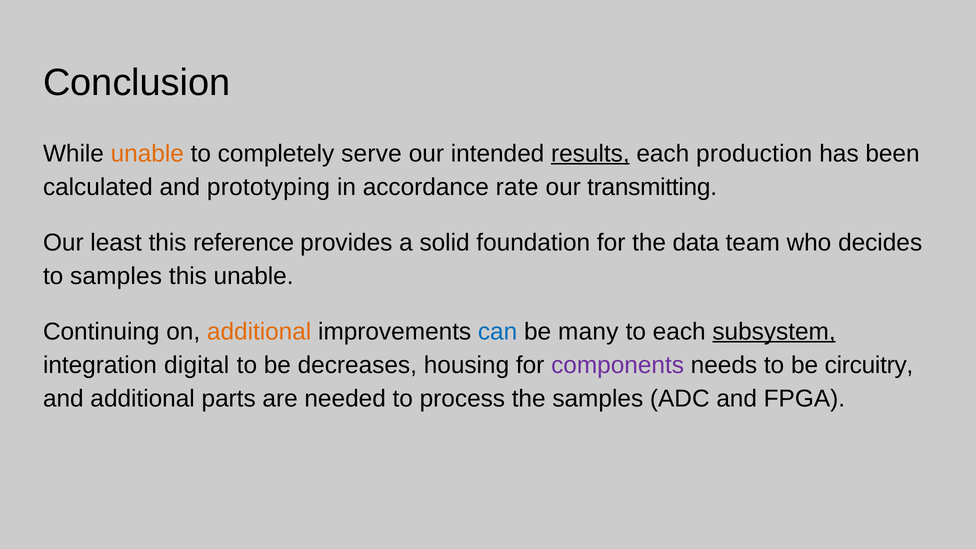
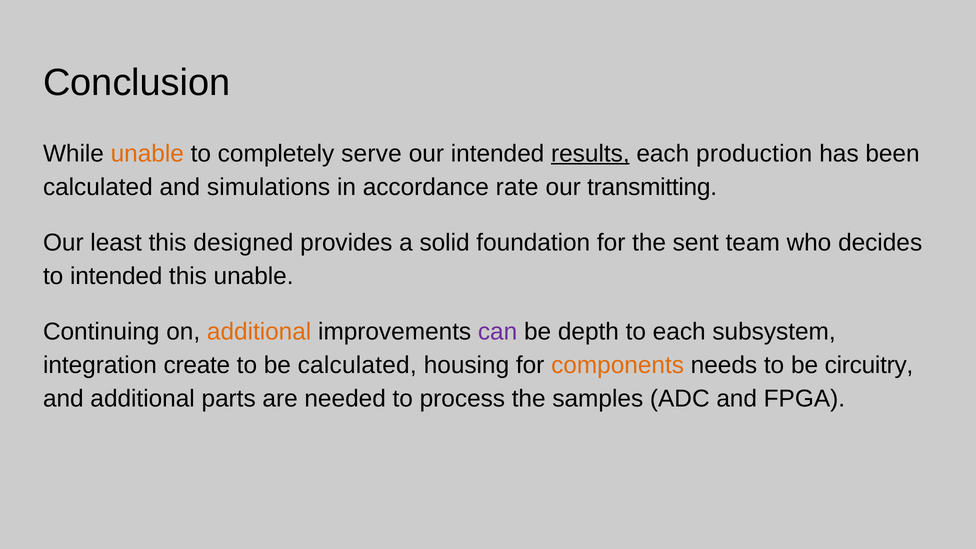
prototyping: prototyping -> simulations
reference: reference -> designed
data: data -> sent
to samples: samples -> intended
can colour: blue -> purple
many: many -> depth
subsystem underline: present -> none
digital: digital -> create
be decreases: decreases -> calculated
components colour: purple -> orange
